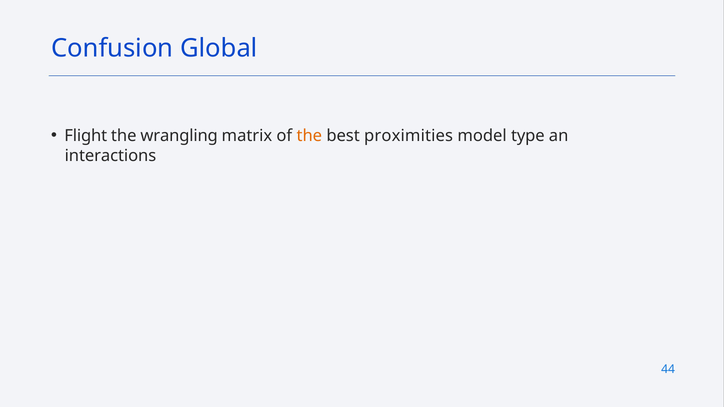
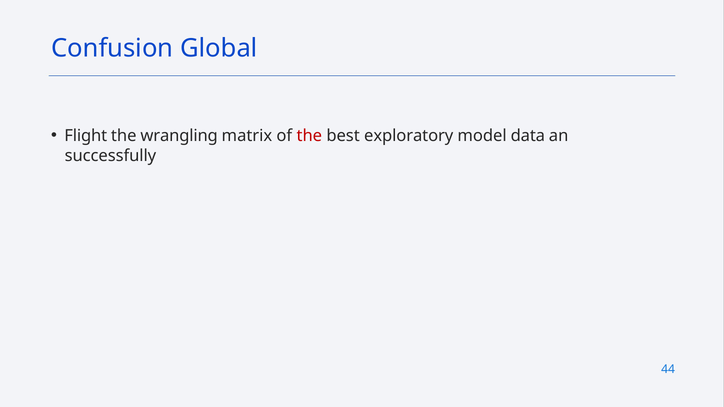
the at (309, 136) colour: orange -> red
proximities: proximities -> exploratory
type: type -> data
interactions: interactions -> successfully
